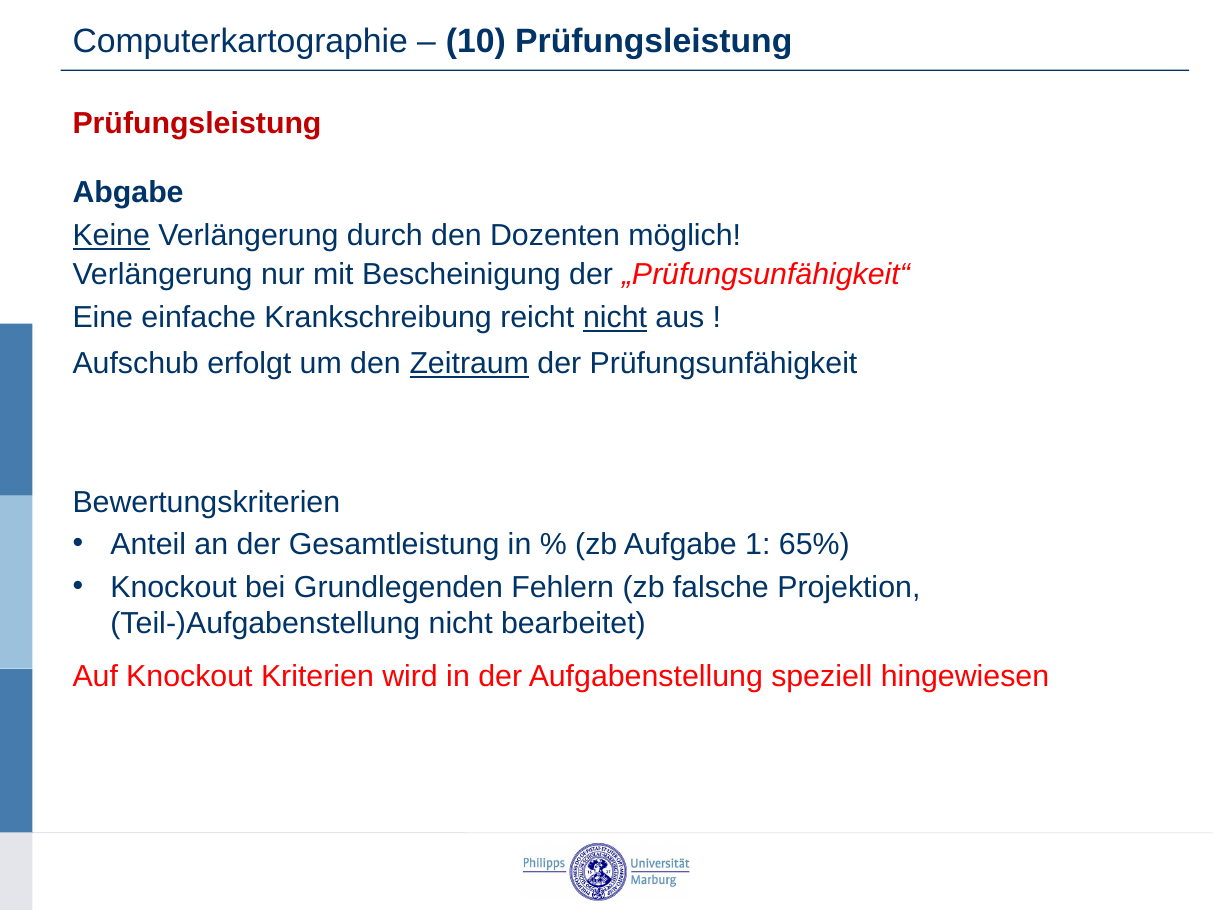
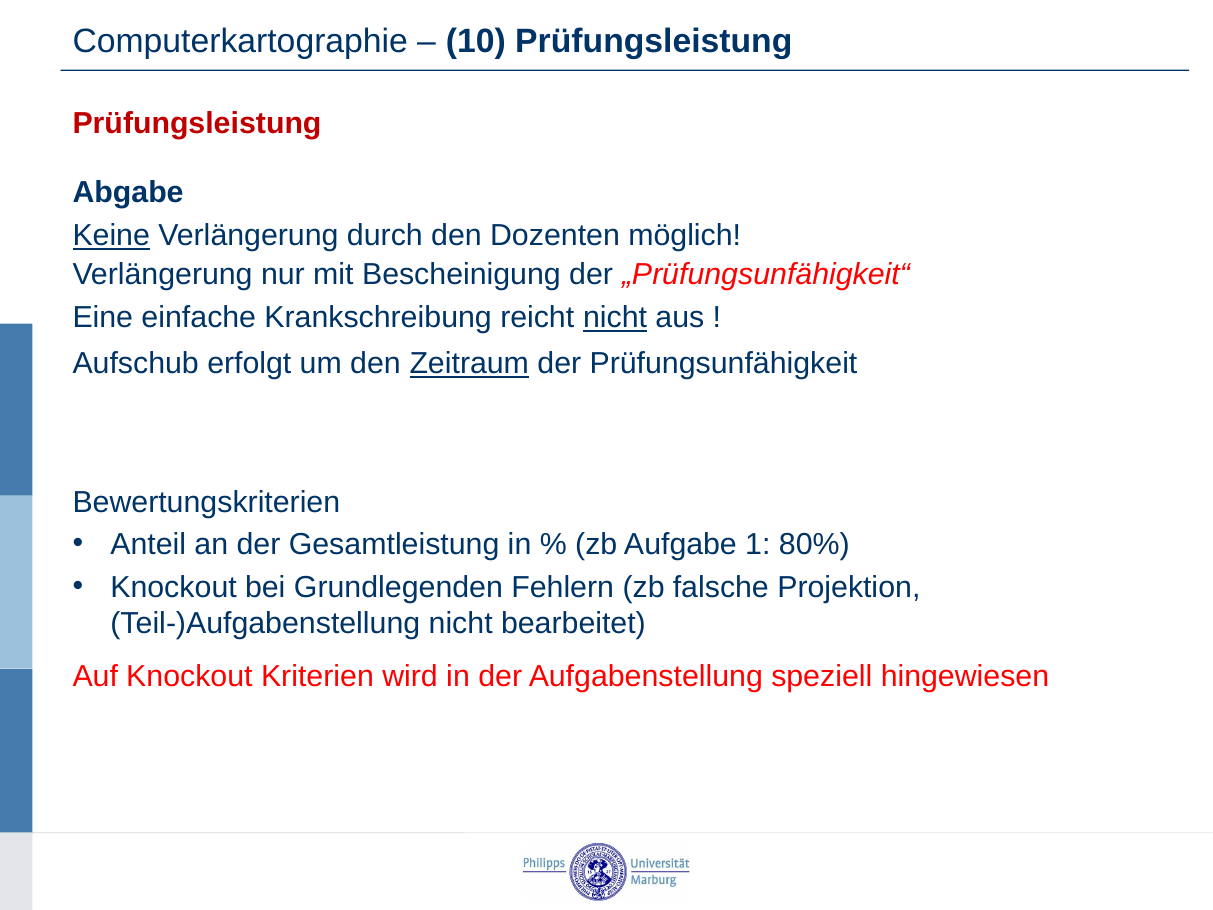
65%: 65% -> 80%
